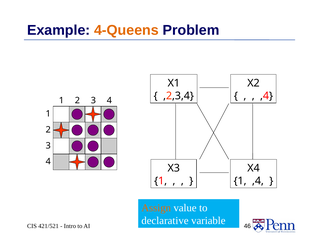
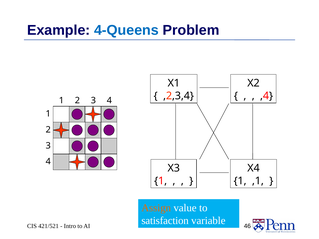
4-Queens colour: orange -> blue
1 ,4: ,4 -> ,1
declarative: declarative -> satisfaction
